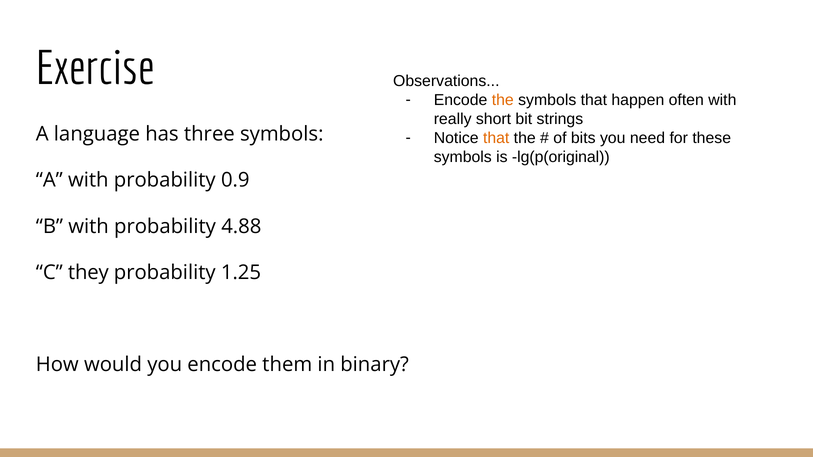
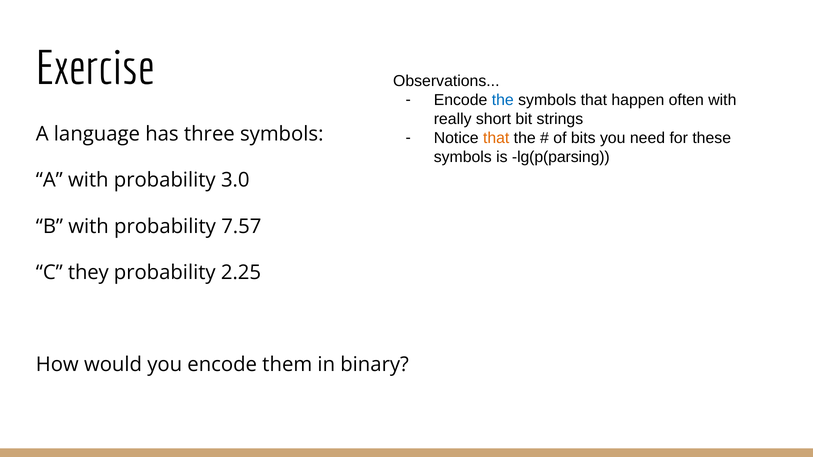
the at (503, 100) colour: orange -> blue
lg(p(original: lg(p(original -> lg(p(parsing
0.9: 0.9 -> 3.0
4.88: 4.88 -> 7.57
1.25: 1.25 -> 2.25
